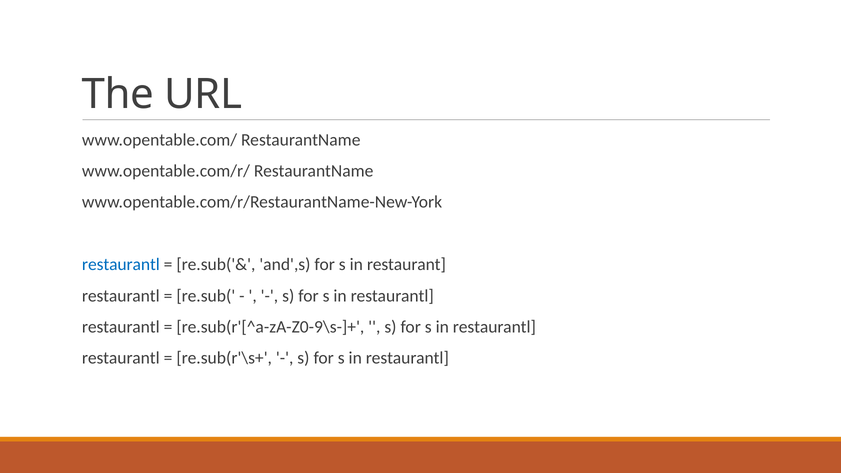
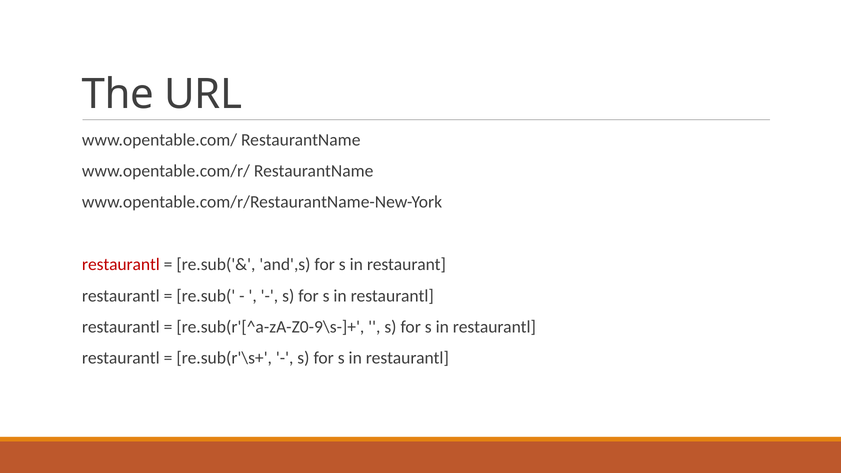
restaurantl at (121, 265) colour: blue -> red
